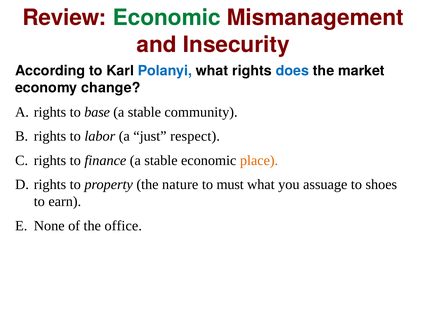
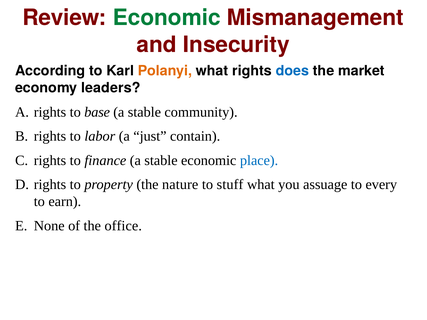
Polanyi colour: blue -> orange
change: change -> leaders
respect: respect -> contain
place colour: orange -> blue
must: must -> stuff
shoes: shoes -> every
